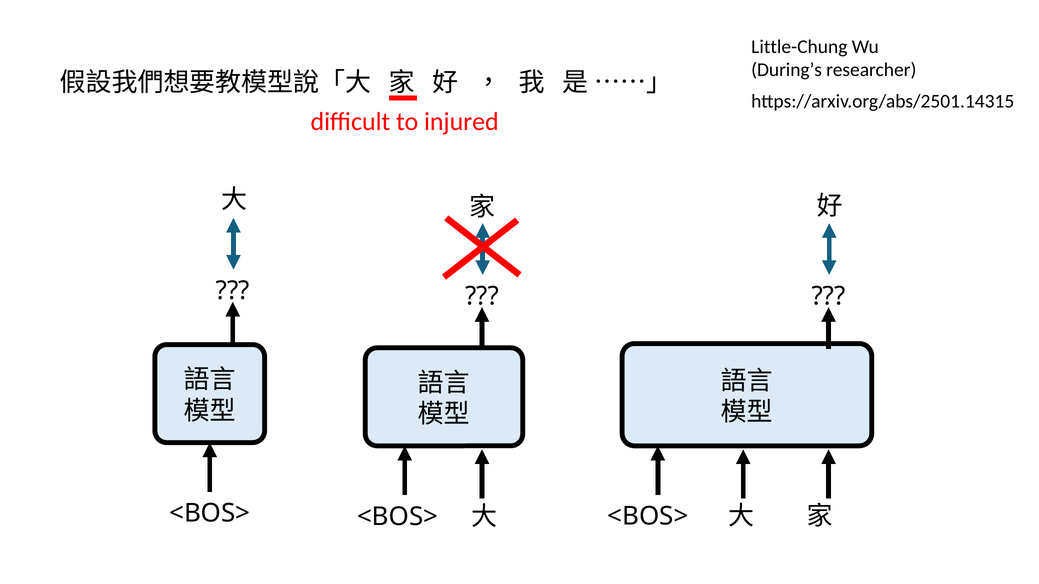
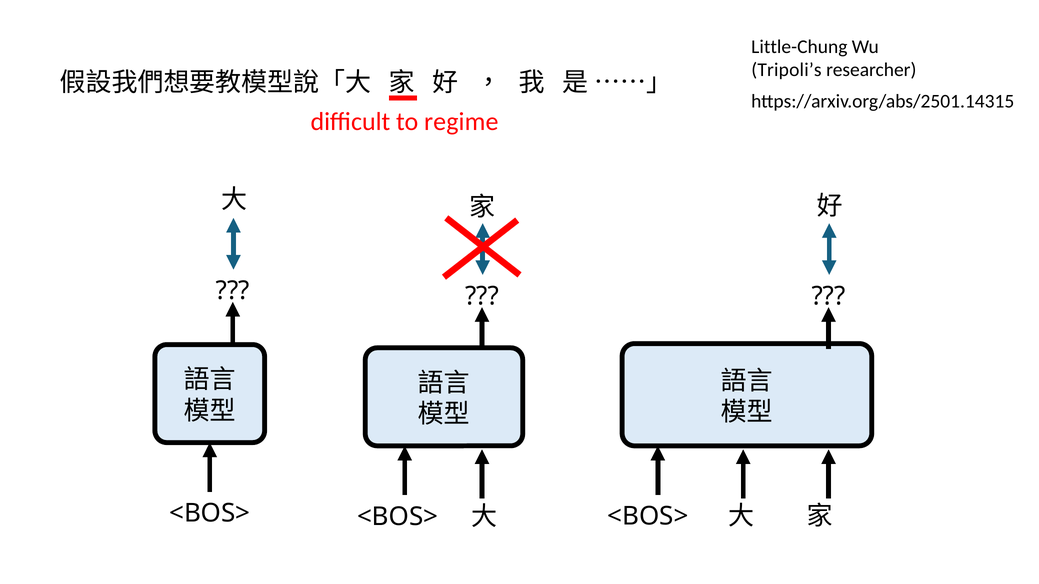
During’s: During’s -> Tripoli’s
injured: injured -> regime
